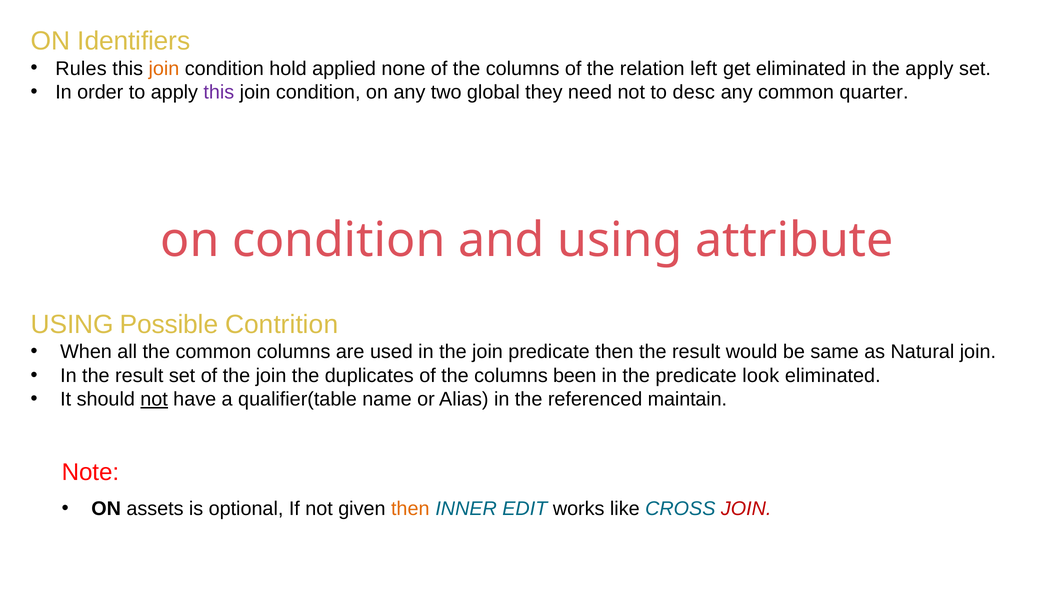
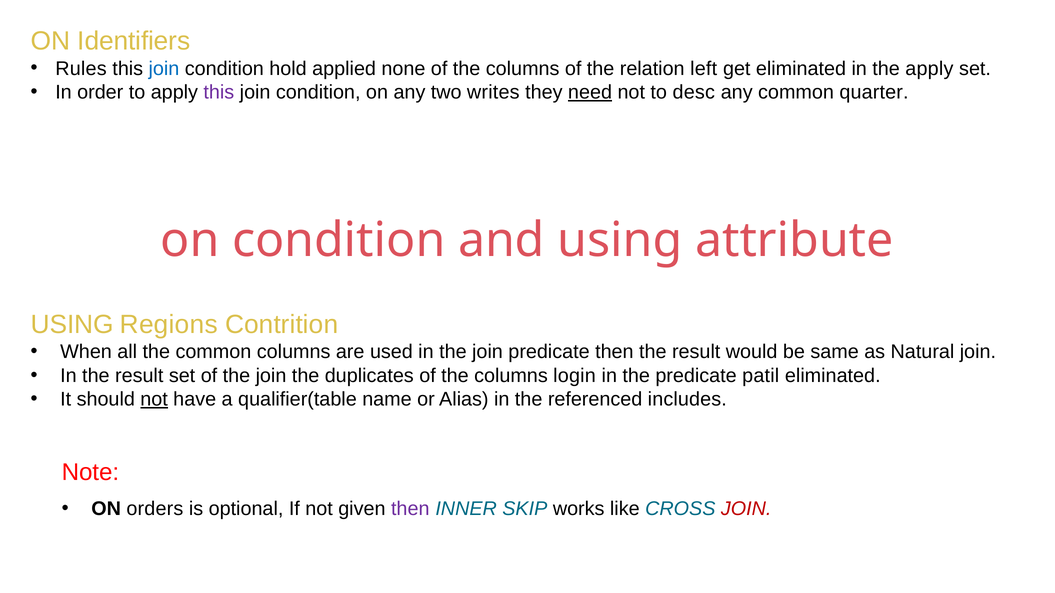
join at (164, 69) colour: orange -> blue
global: global -> writes
need underline: none -> present
Possible: Possible -> Regions
been: been -> login
look: look -> patil
maintain: maintain -> includes
assets: assets -> orders
then at (410, 509) colour: orange -> purple
EDIT: EDIT -> SKIP
